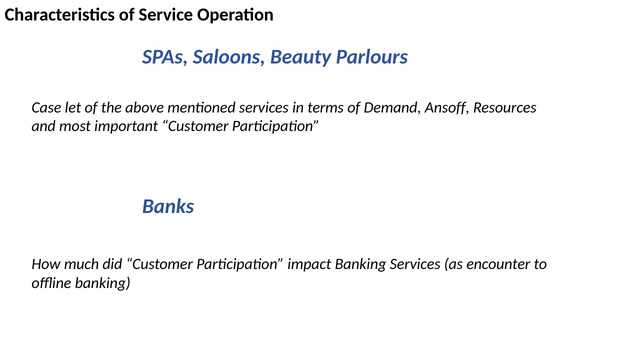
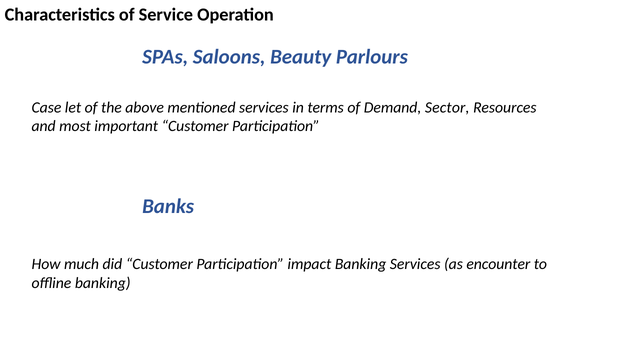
Ansoff: Ansoff -> Sector
